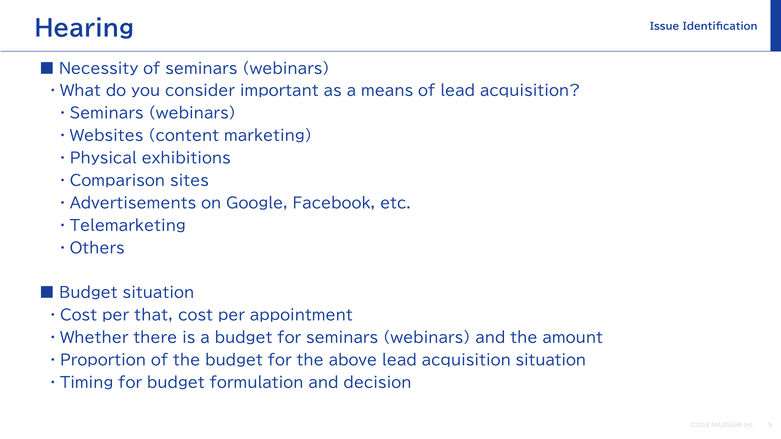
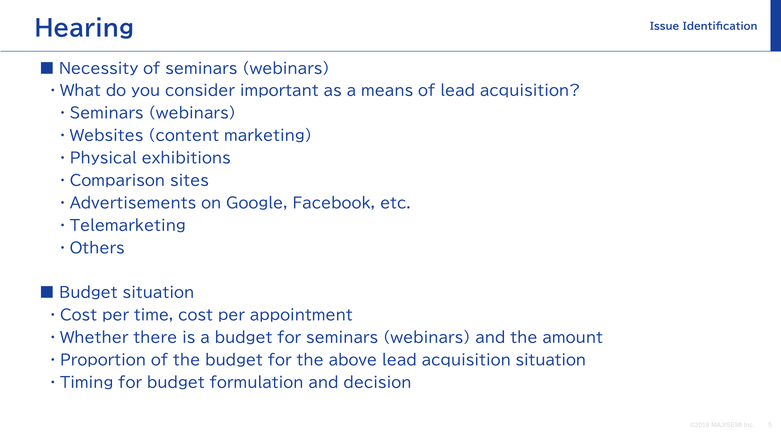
that: that -> time
